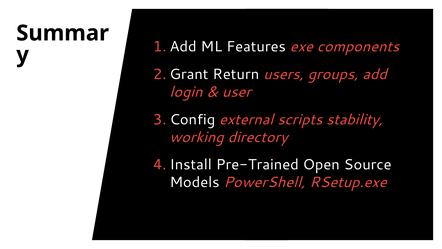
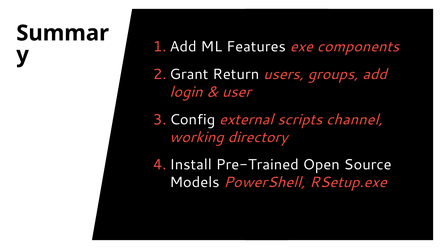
stability: stability -> channel
